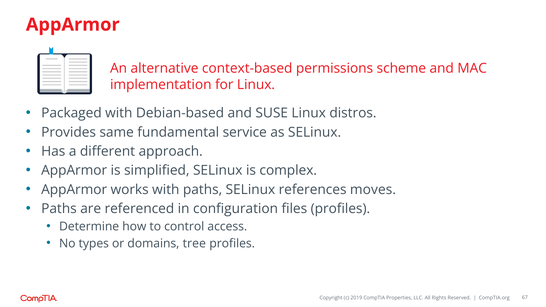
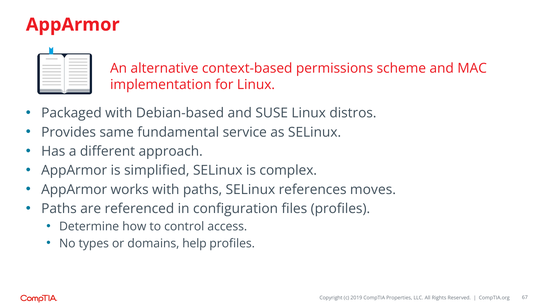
tree: tree -> help
